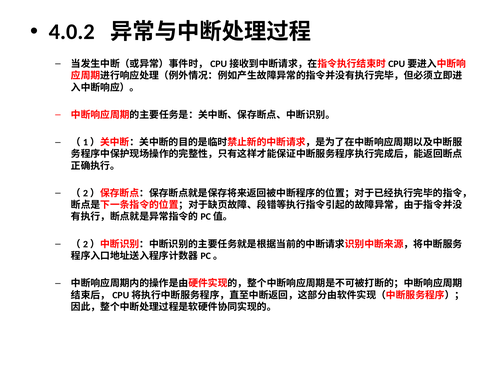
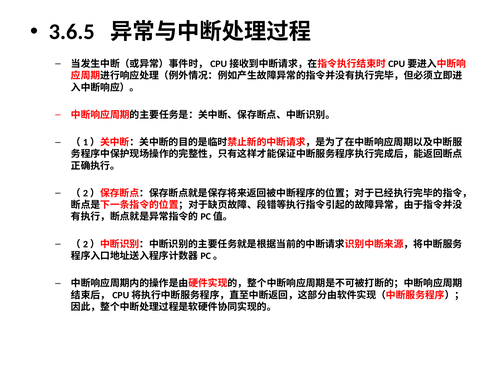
4.0.2: 4.0.2 -> 3.6.5
